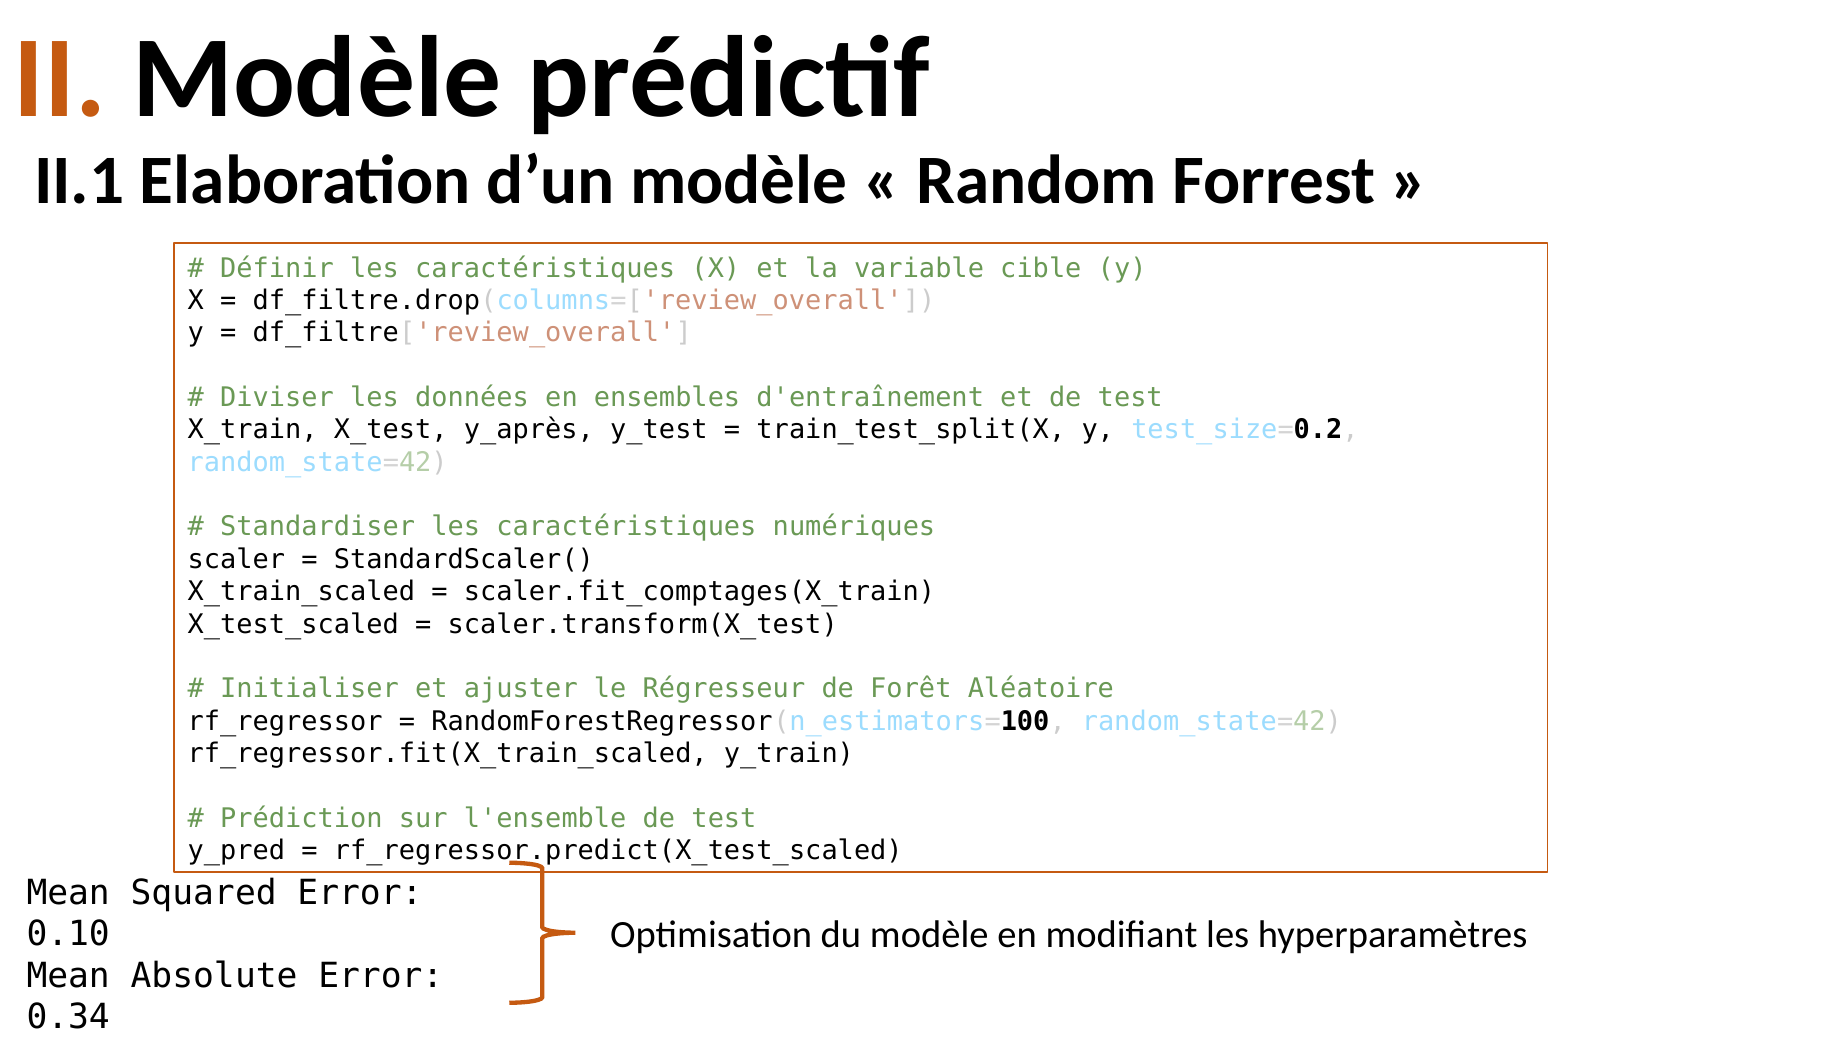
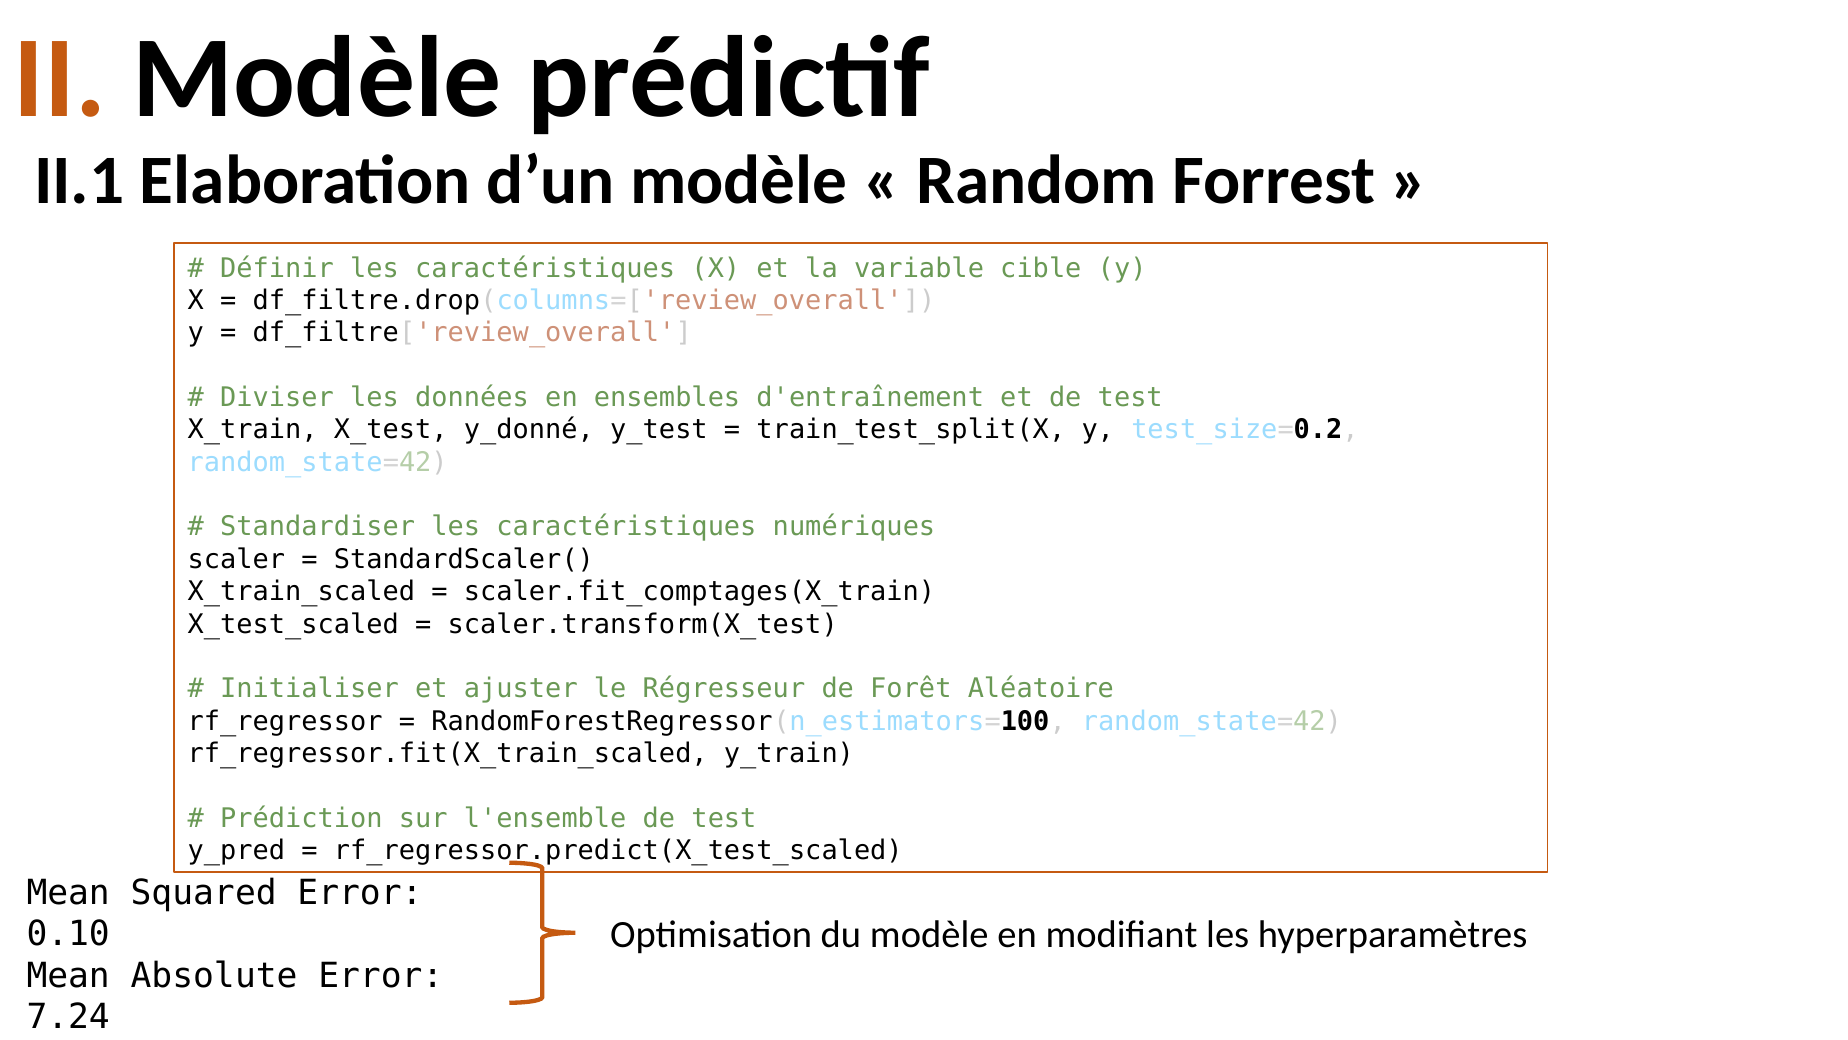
y_après: y_après -> y_donné
0.34: 0.34 -> 7.24
